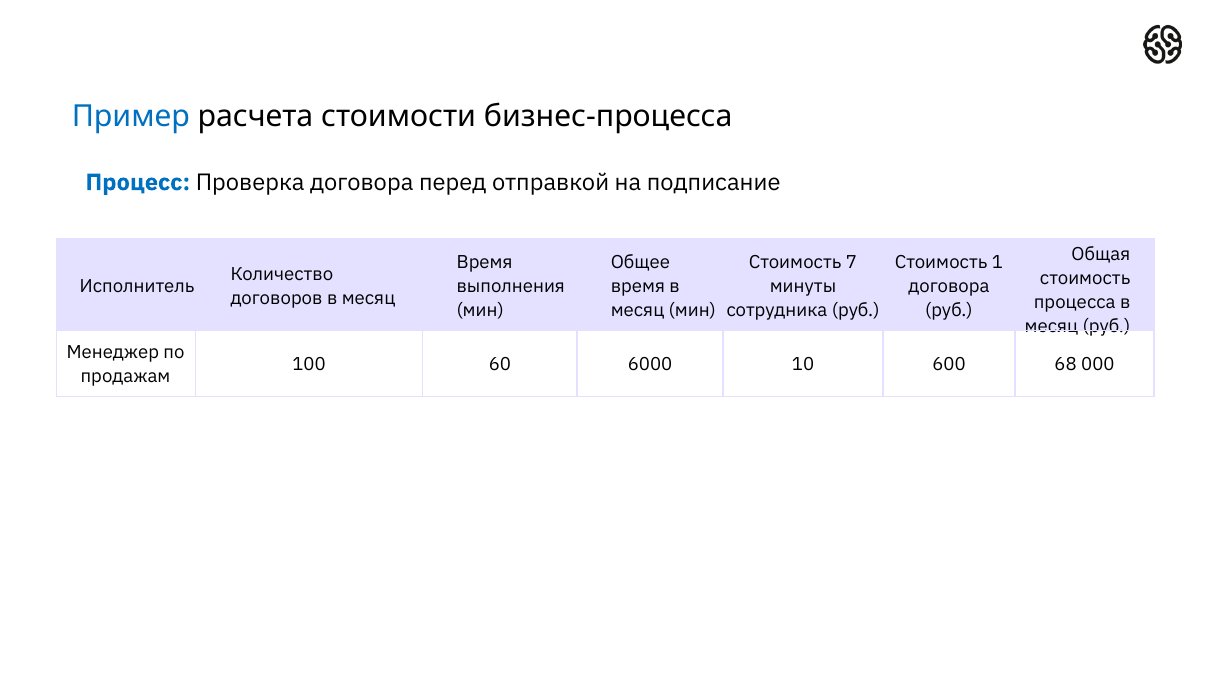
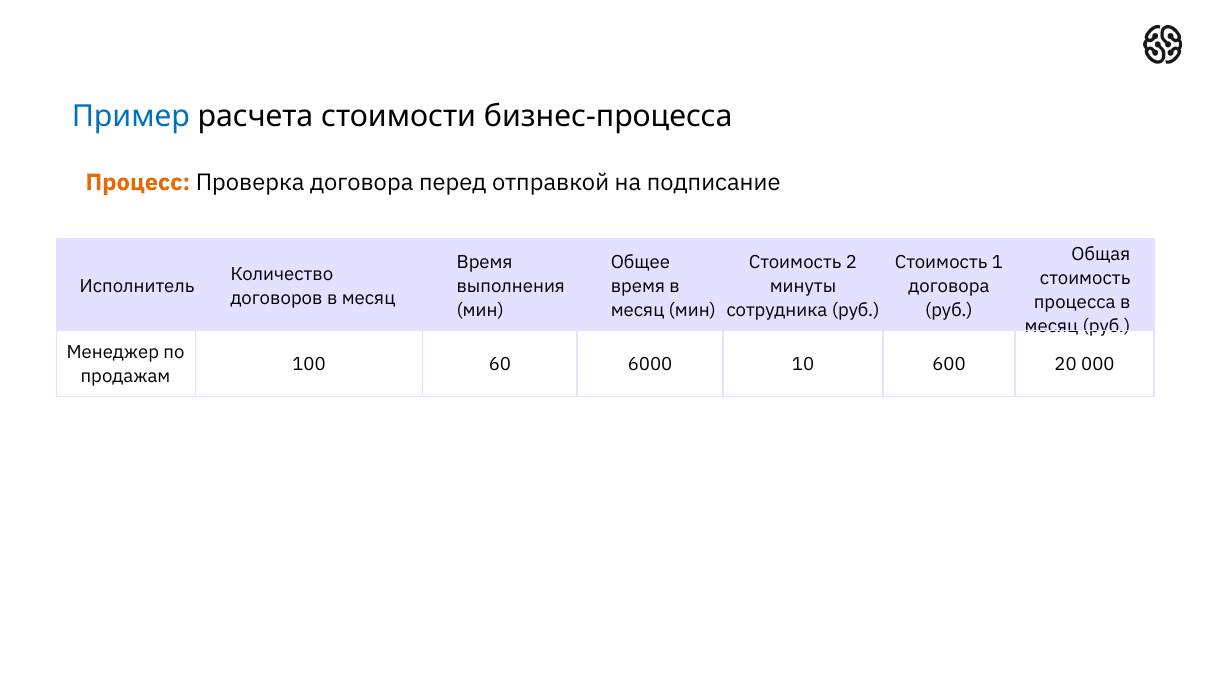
Процесс colour: blue -> orange
7: 7 -> 2
68: 68 -> 20
